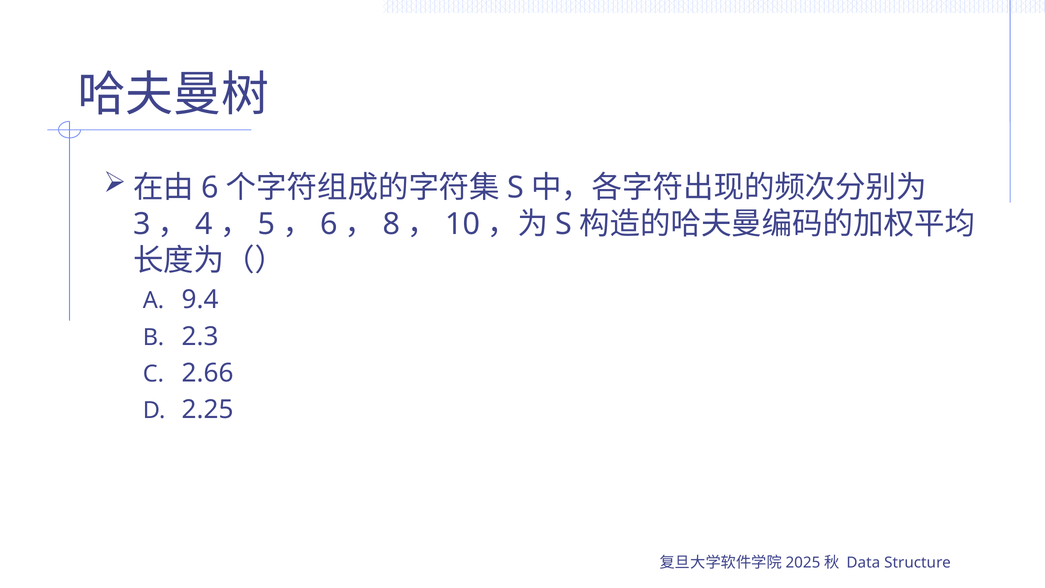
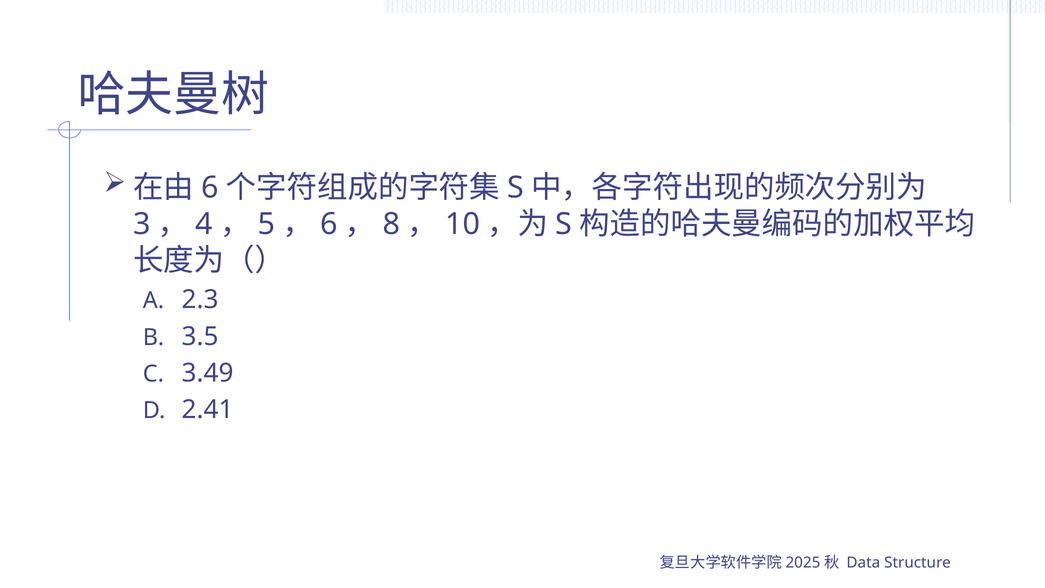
9.4: 9.4 -> 2.3
2.3: 2.3 -> 3.5
2.66: 2.66 -> 3.49
2.25: 2.25 -> 2.41
